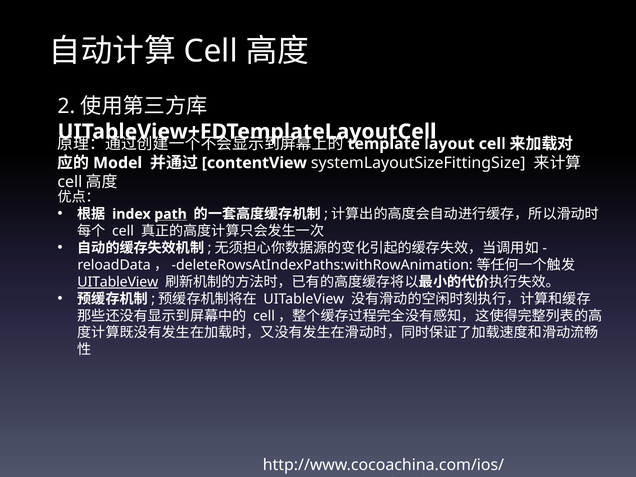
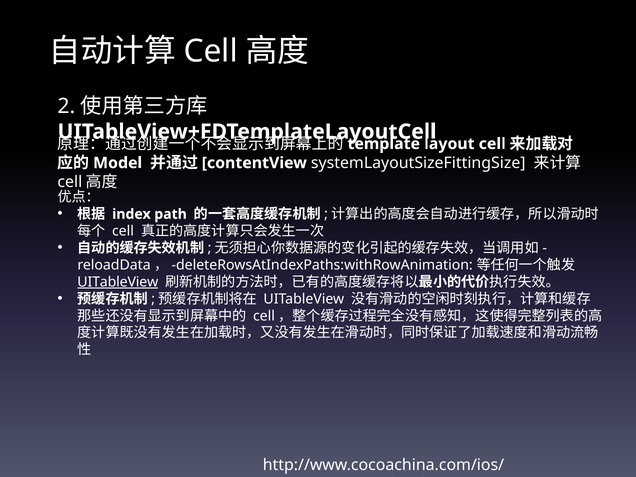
path underline: present -> none
